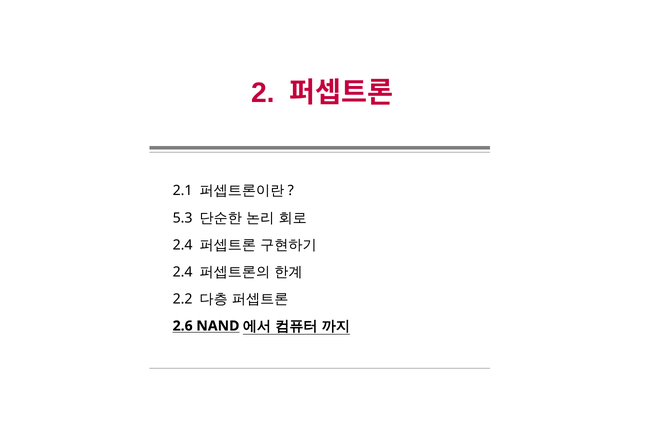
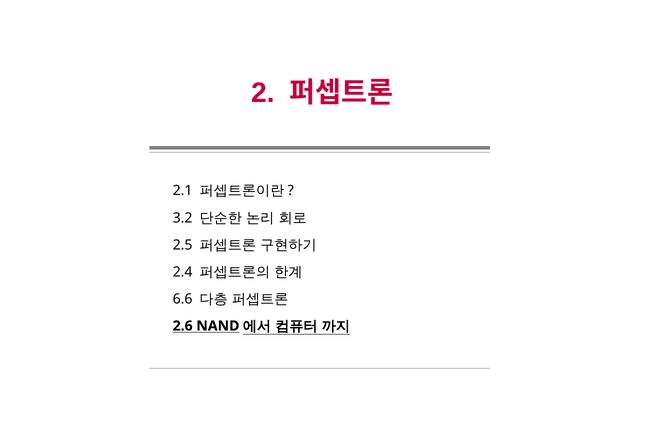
5.3: 5.3 -> 3.2
2.4 at (183, 245): 2.4 -> 2.5
2.2: 2.2 -> 6.6
